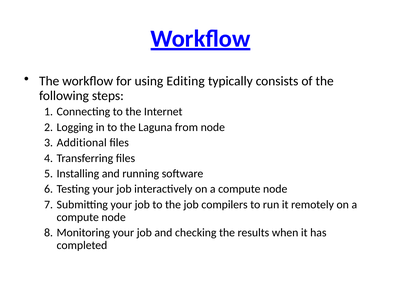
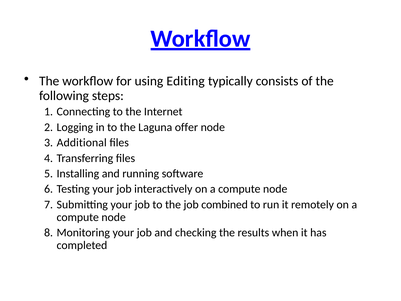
from: from -> offer
compilers: compilers -> combined
